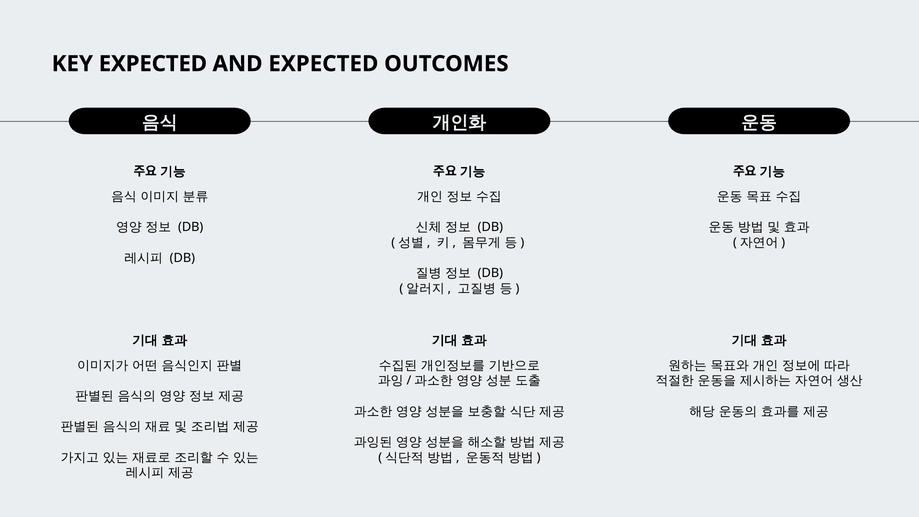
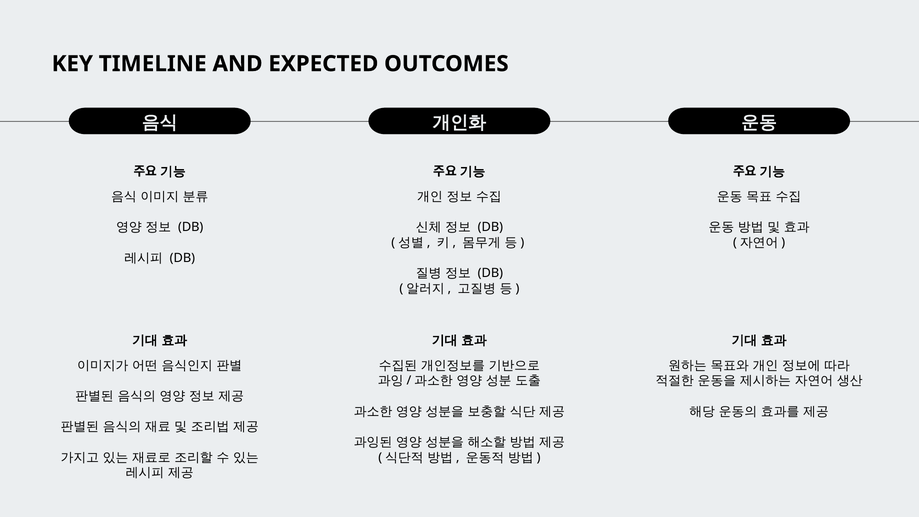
KEY EXPECTED: EXPECTED -> TIMELINE
